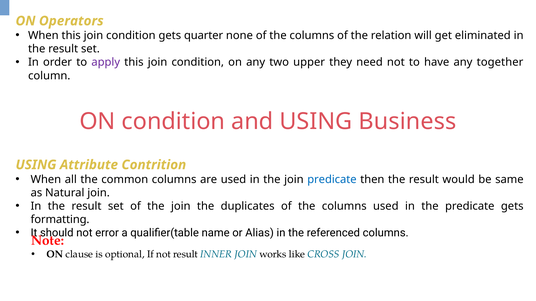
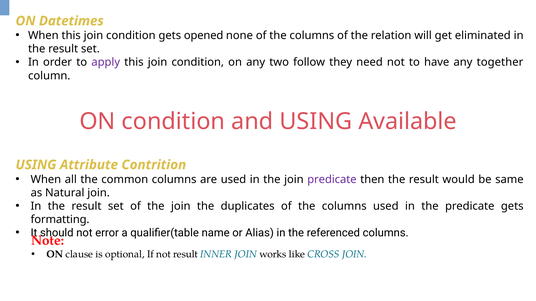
Operators: Operators -> Datetimes
quarter: quarter -> opened
upper: upper -> follow
Business: Business -> Available
predicate at (332, 180) colour: blue -> purple
